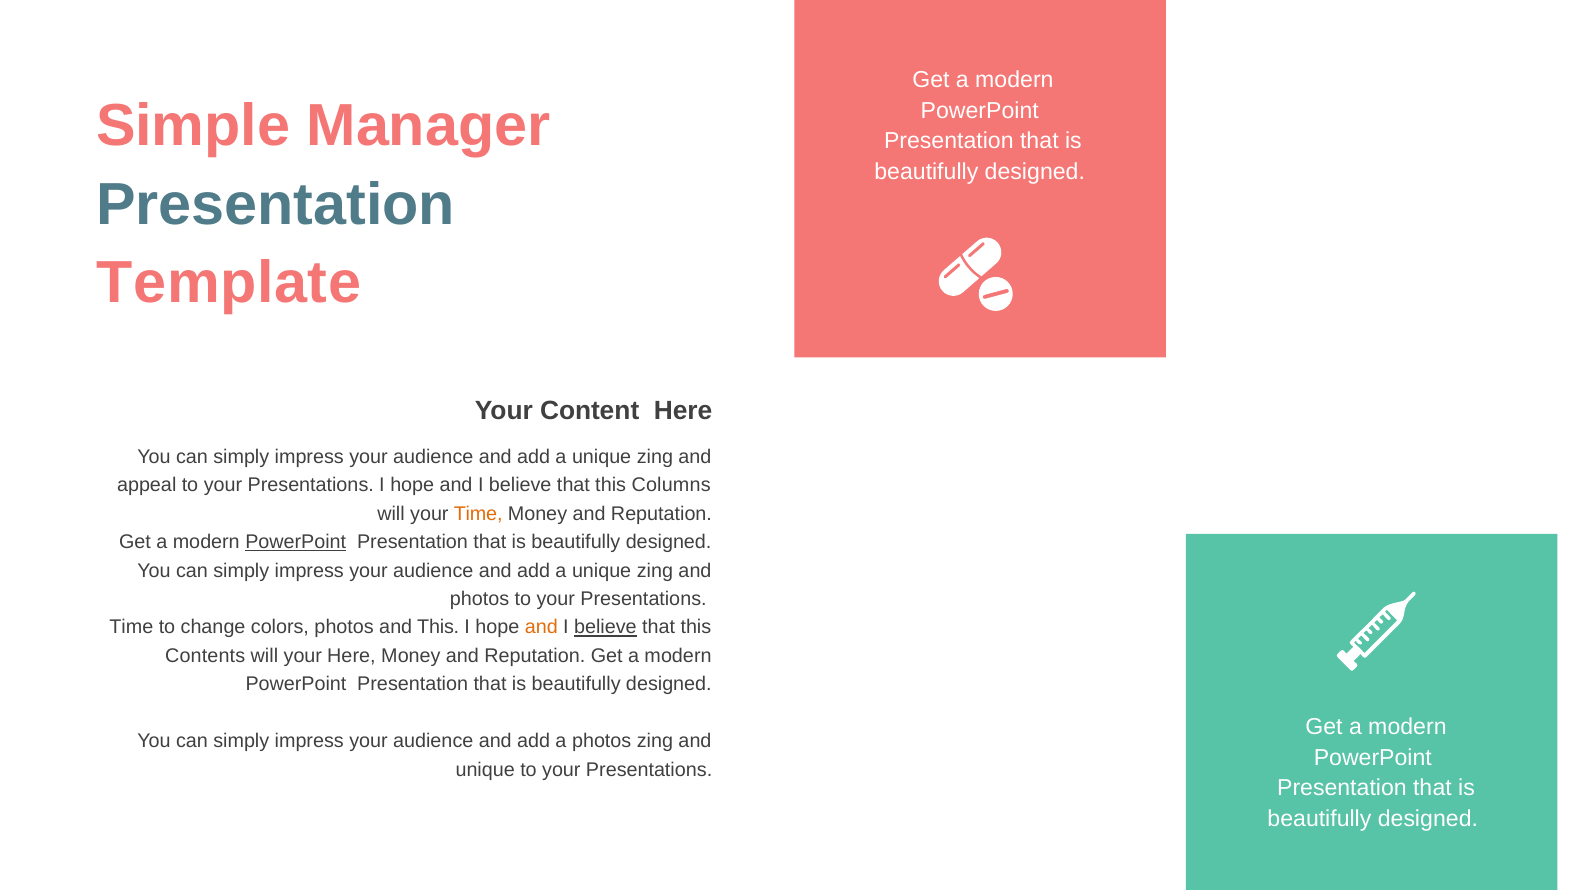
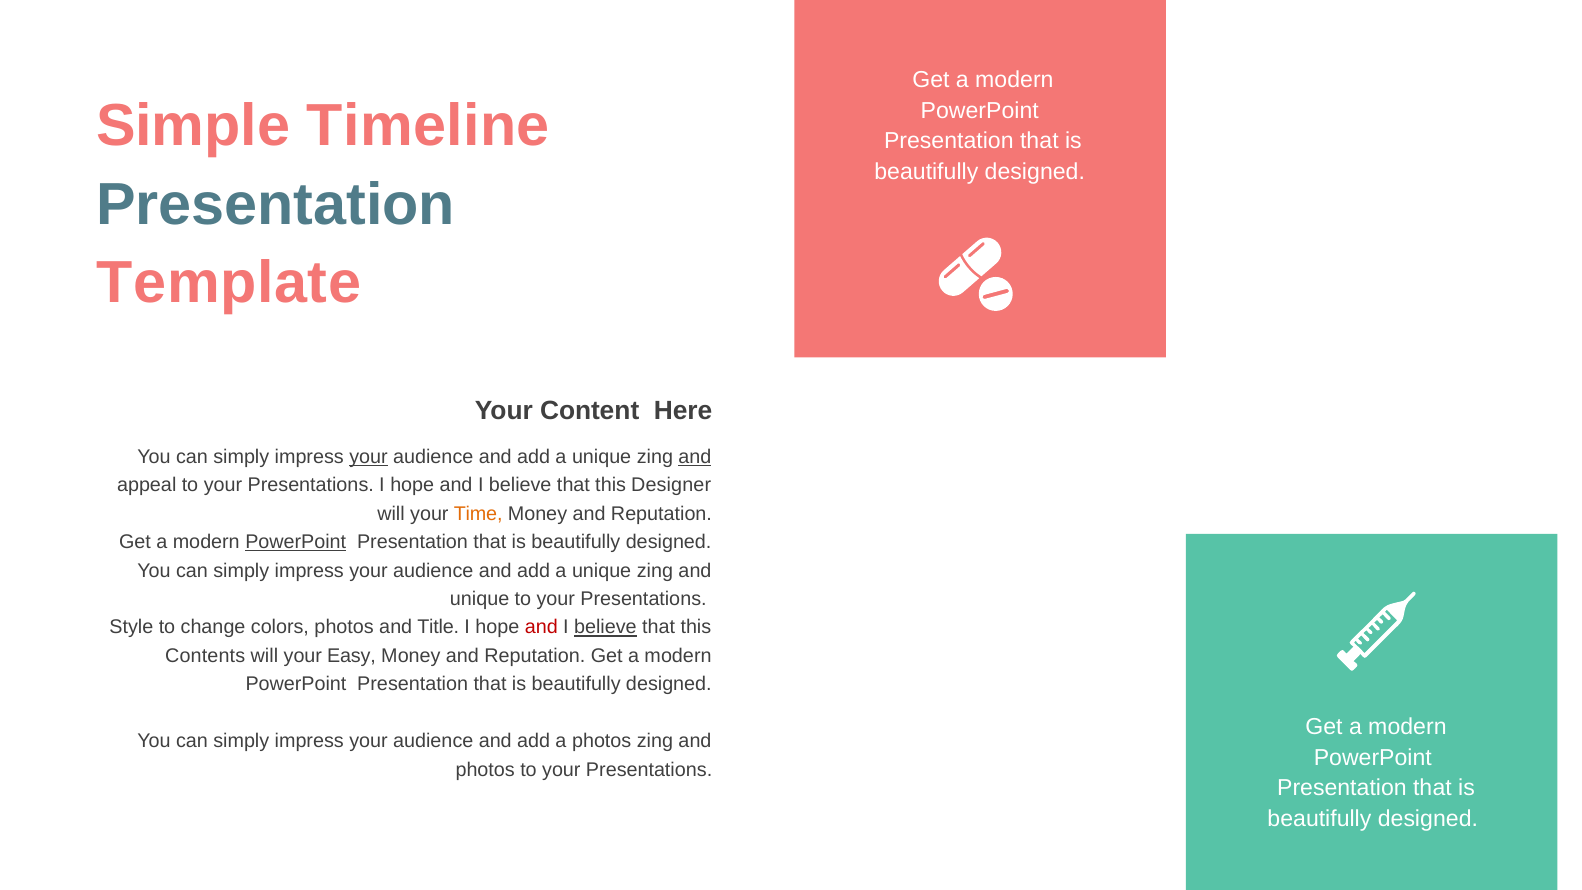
Manager: Manager -> Timeline
your at (368, 457) underline: none -> present
and at (695, 457) underline: none -> present
Columns: Columns -> Designer
photos at (480, 599): photos -> unique
Time at (131, 627): Time -> Style
and This: This -> Title
and at (541, 627) colour: orange -> red
your Here: Here -> Easy
unique at (485, 770): unique -> photos
